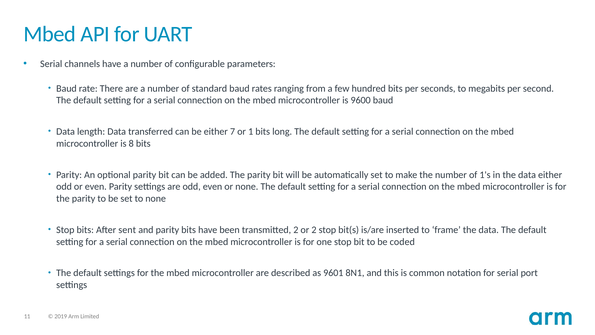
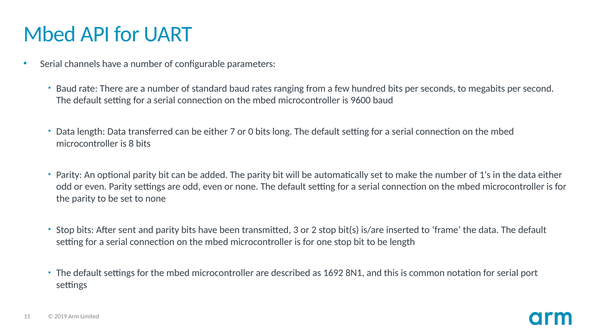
1: 1 -> 0
transmitted 2: 2 -> 3
be coded: coded -> length
9601: 9601 -> 1692
